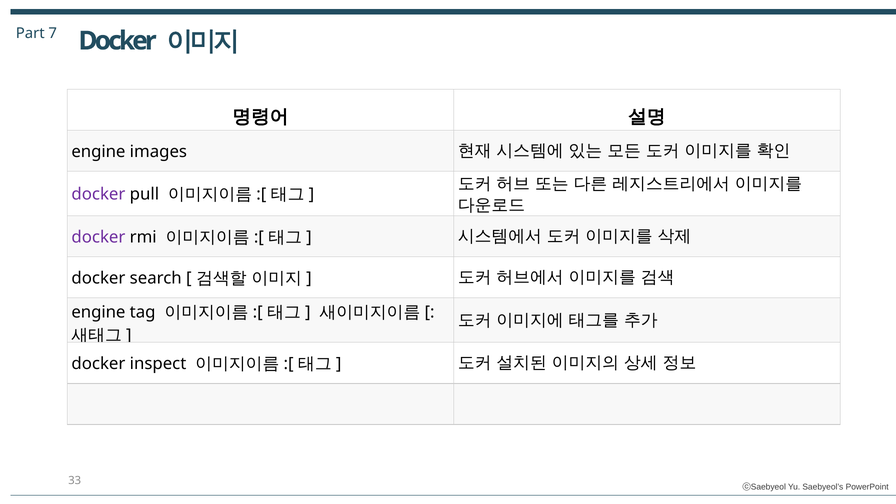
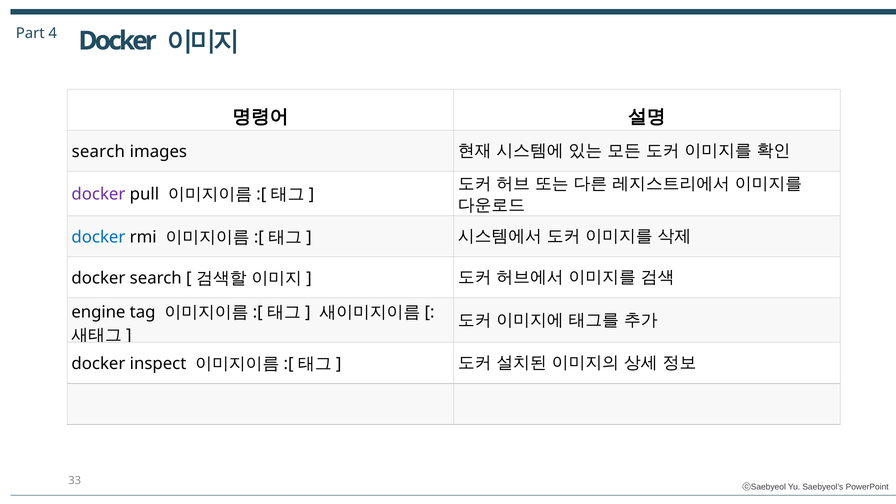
7: 7 -> 4
engine at (98, 152): engine -> search
docker at (98, 237) colour: purple -> blue
